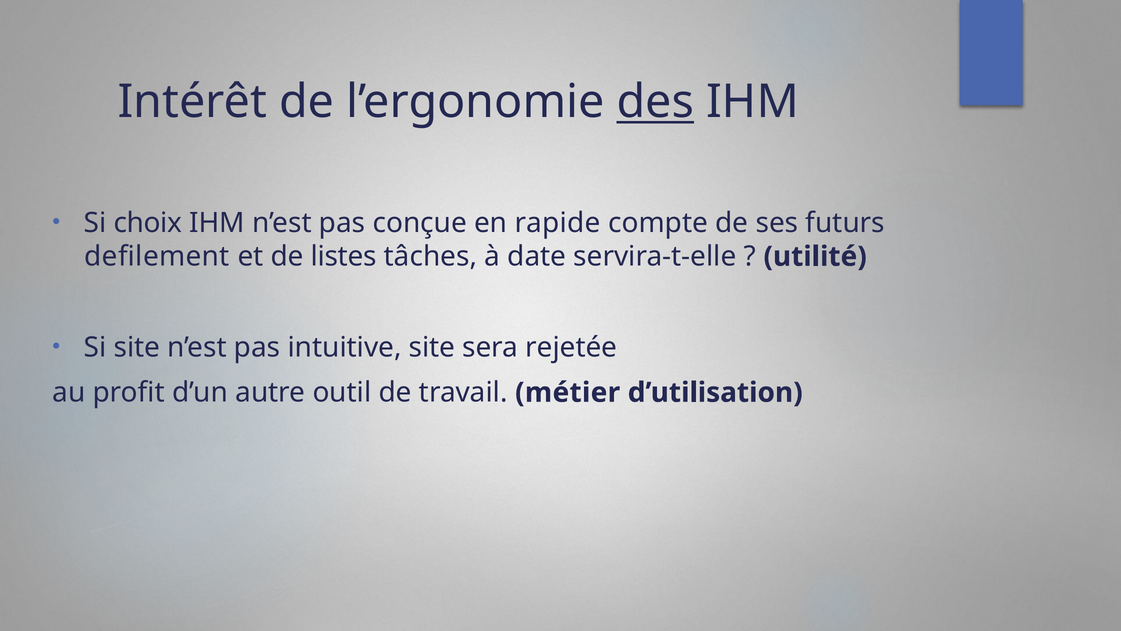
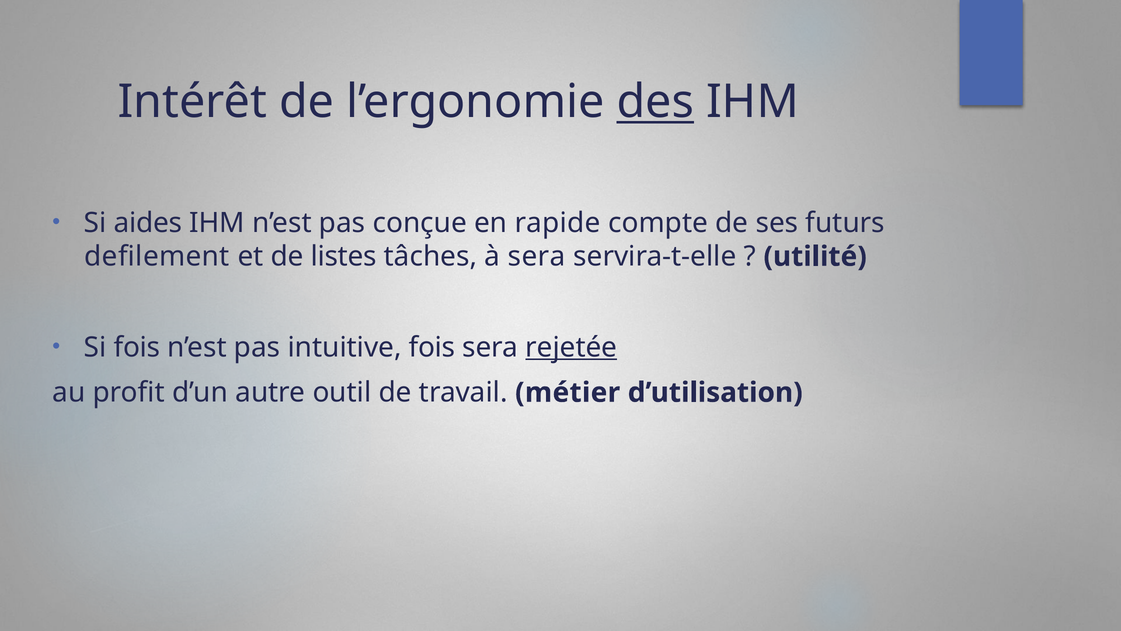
choix: choix -> aides
à date: date -> sera
Si site: site -> fois
intuitive site: site -> fois
rejetée underline: none -> present
